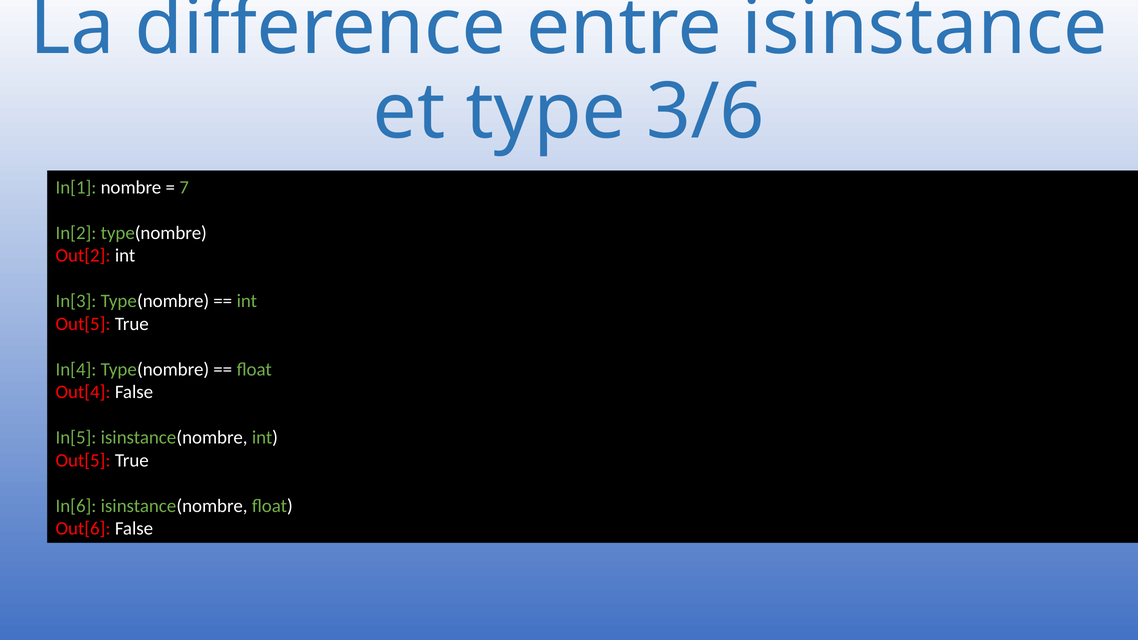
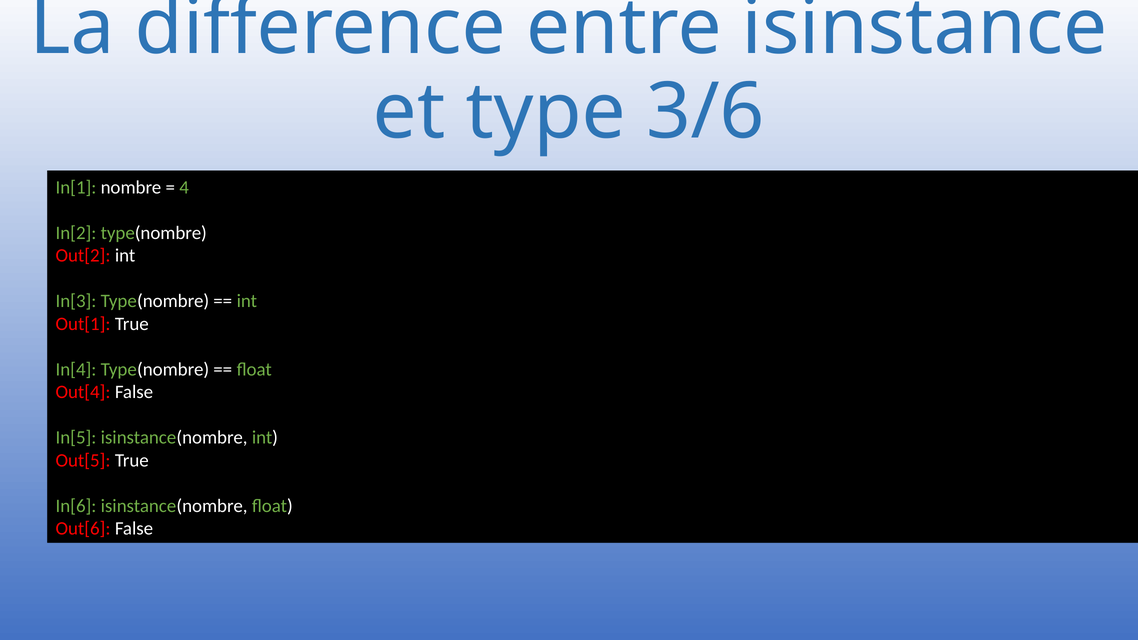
7: 7 -> 4
Out[5 at (83, 324): Out[5 -> Out[1
